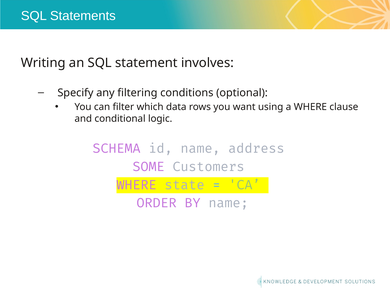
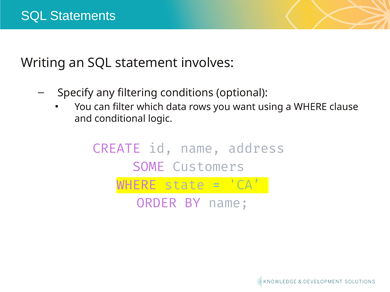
SCHEMA: SCHEMA -> CREATE
